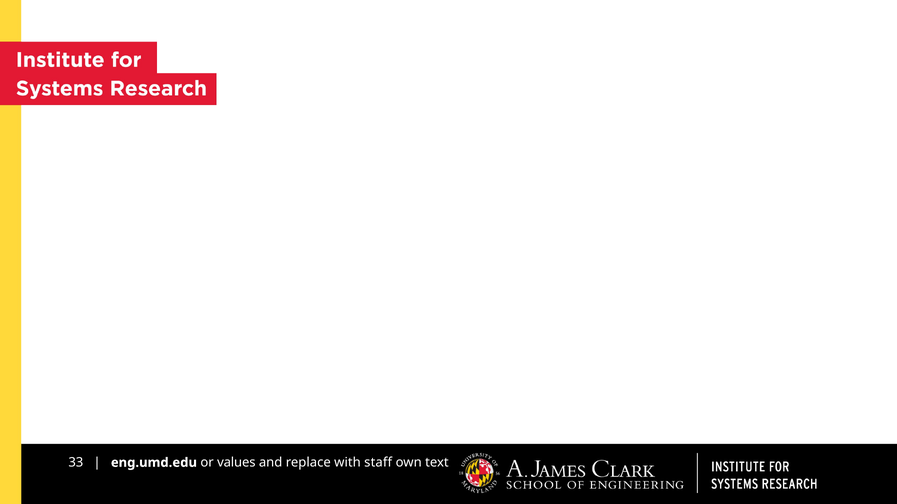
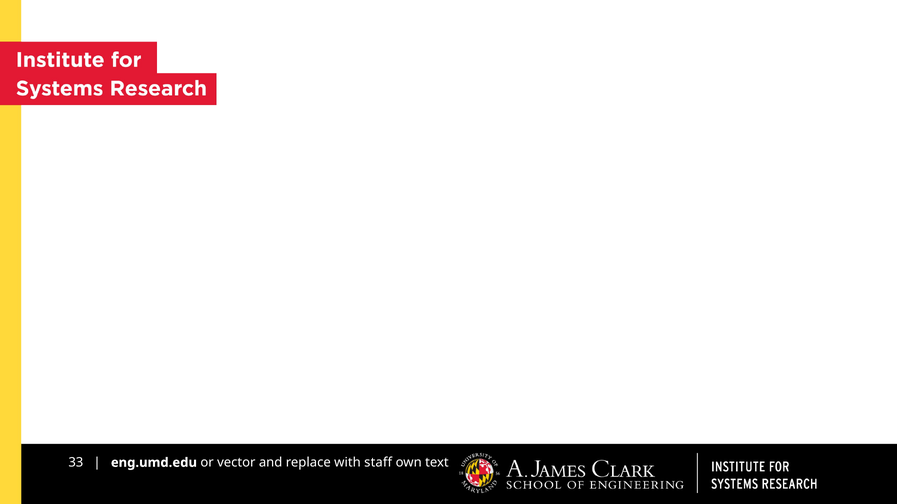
values: values -> vector
